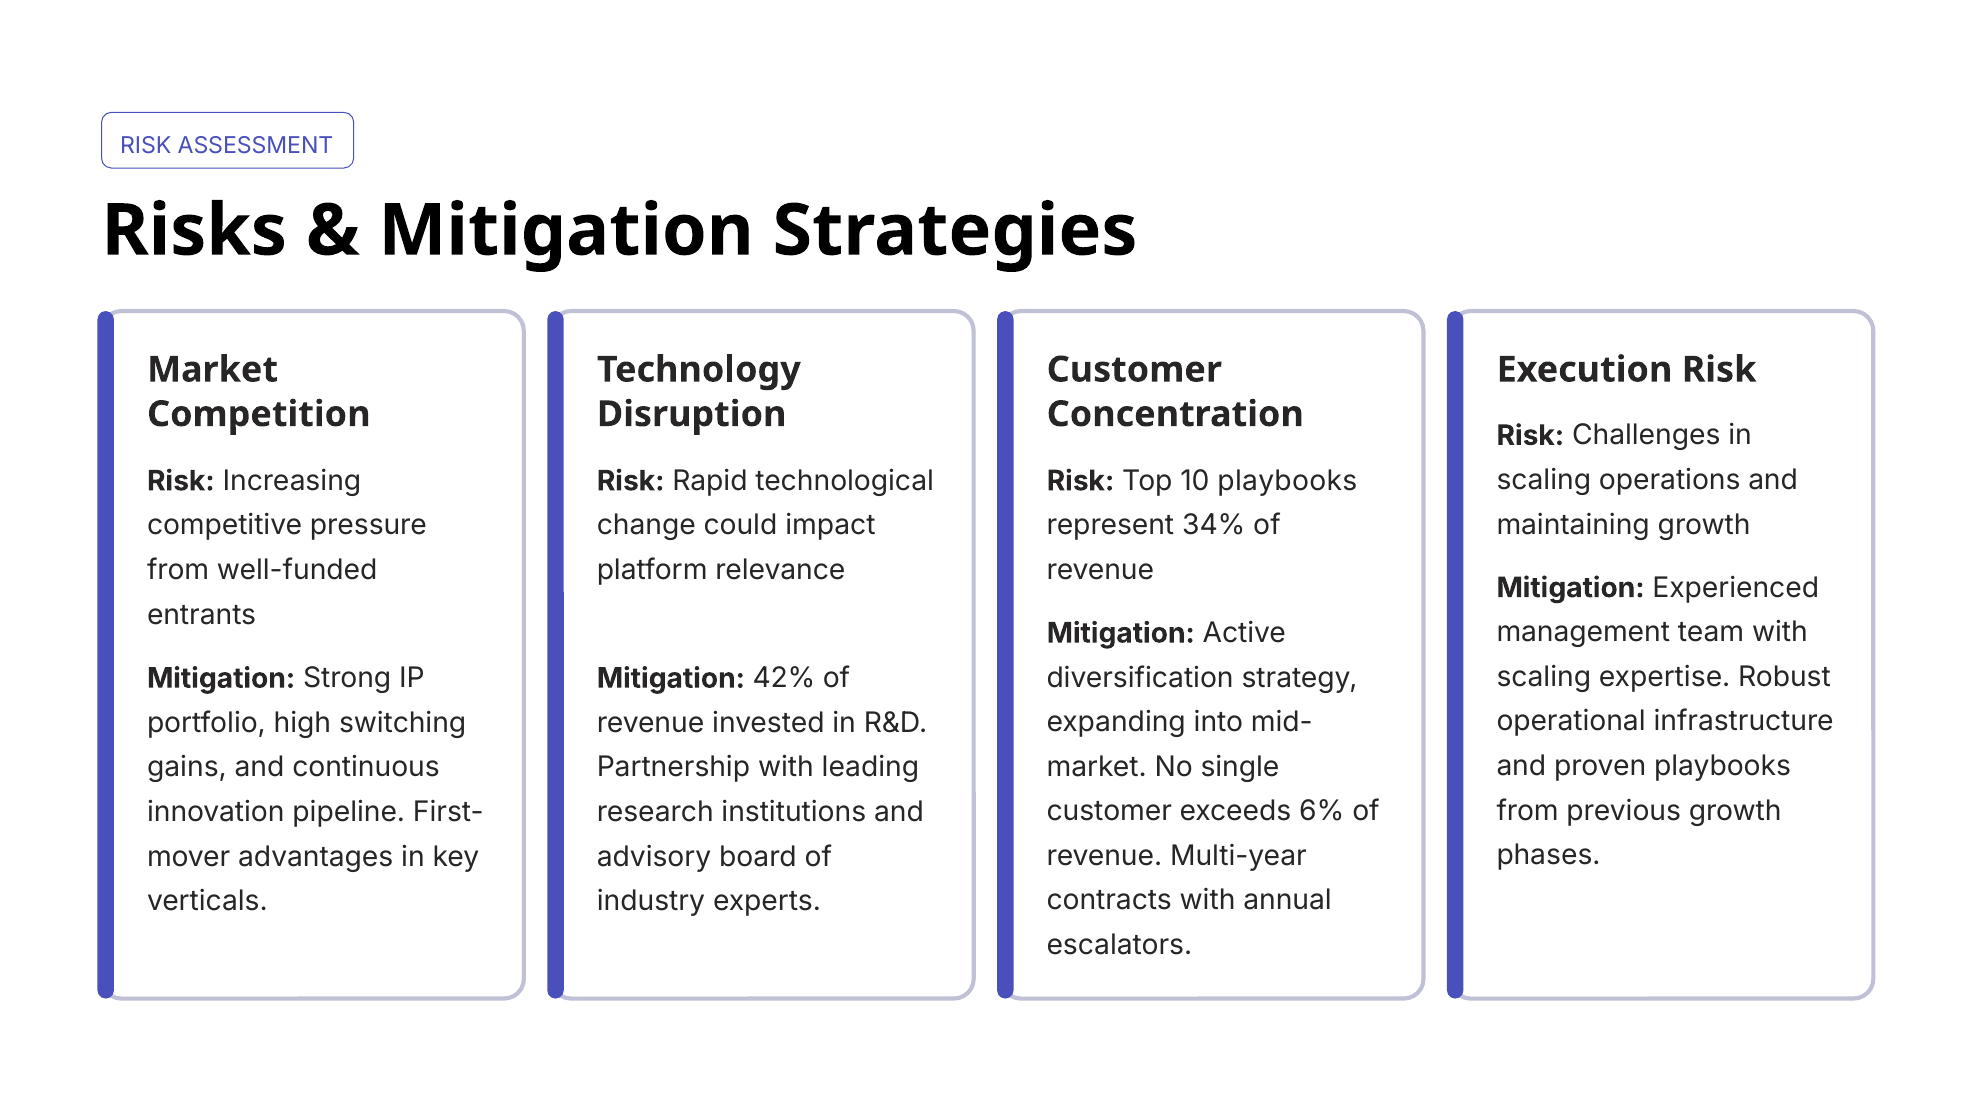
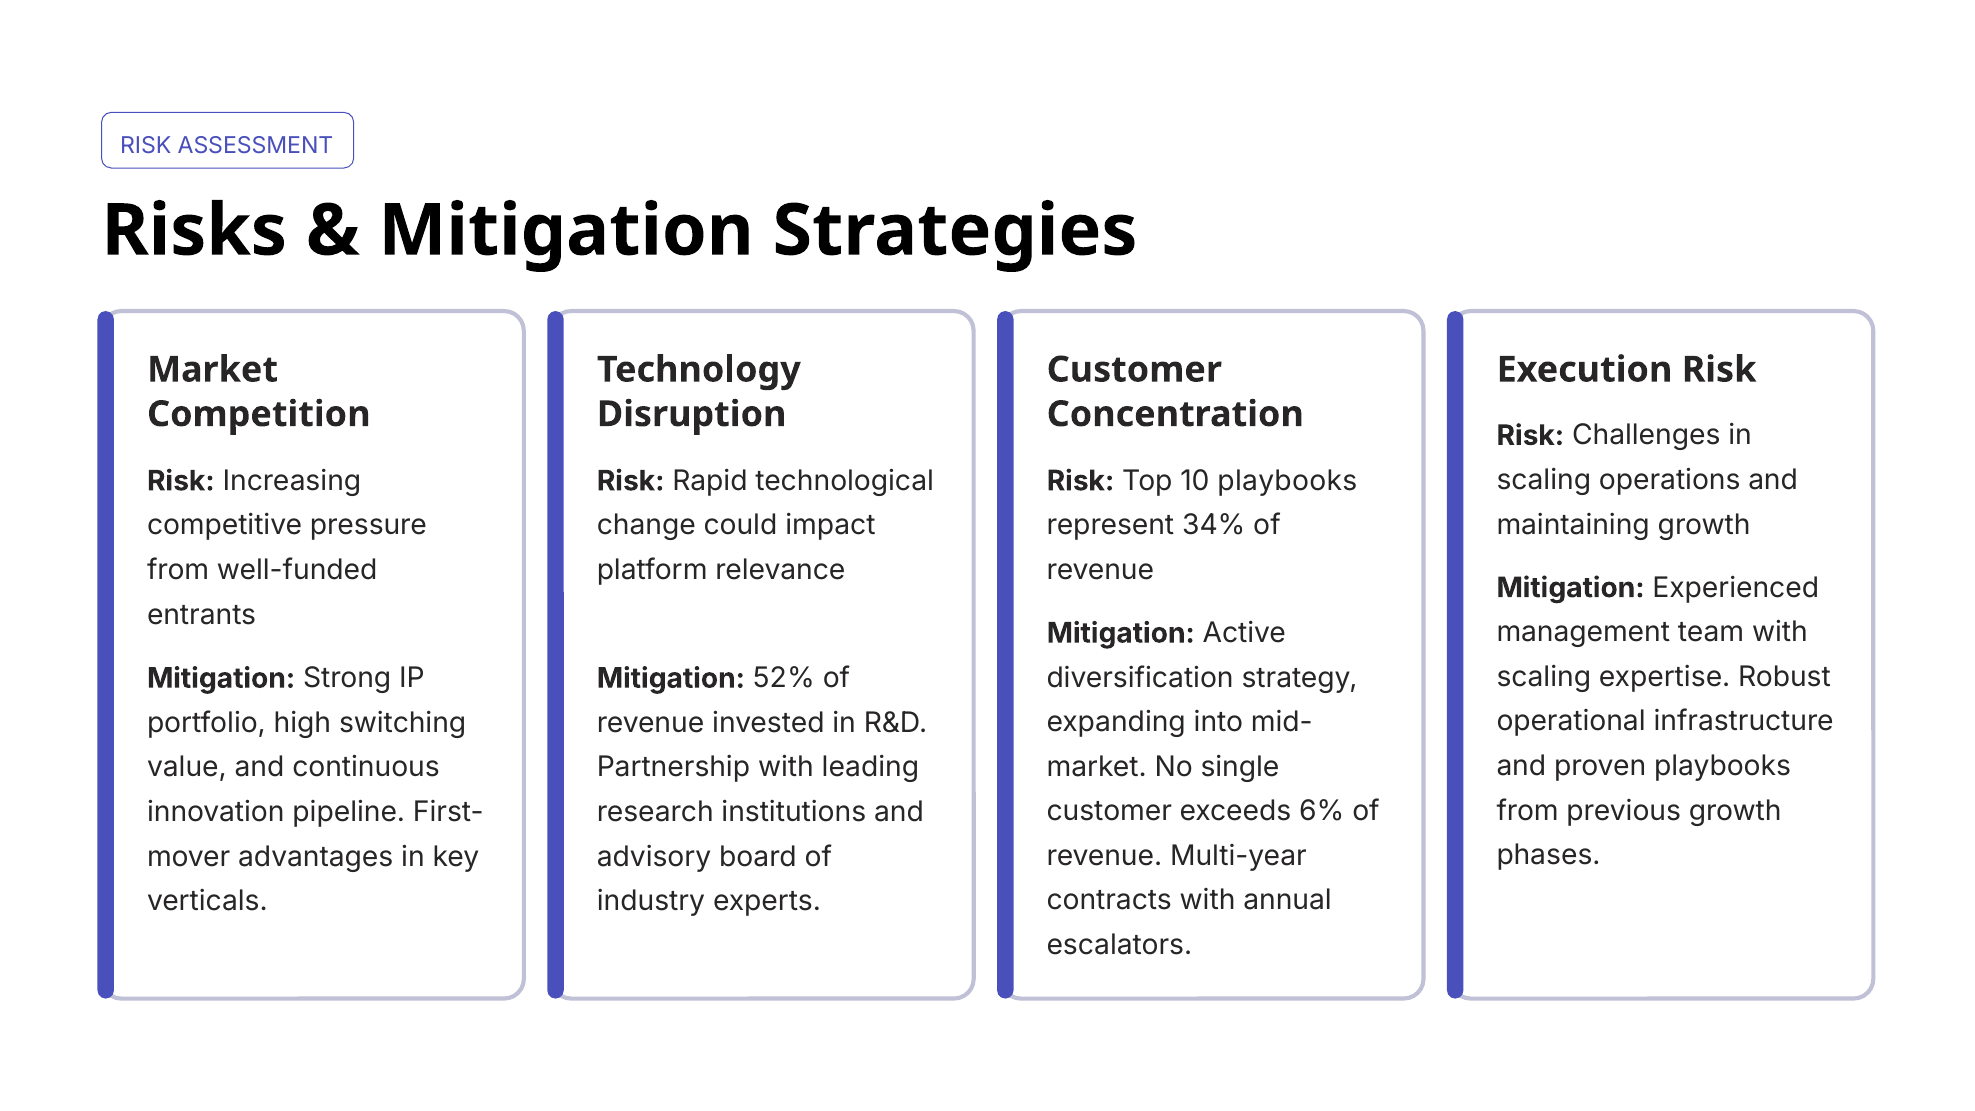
42%: 42% -> 52%
gains: gains -> value
